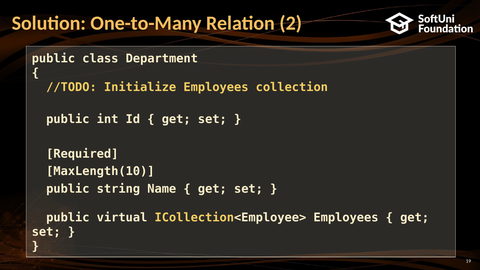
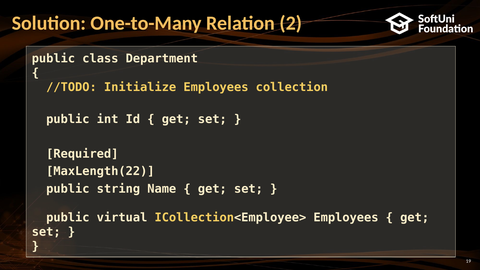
MaxLength(10: MaxLength(10 -> MaxLength(22
